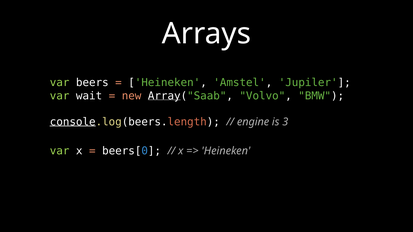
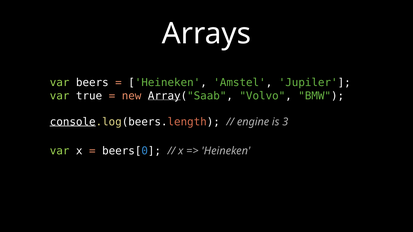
wait: wait -> true
